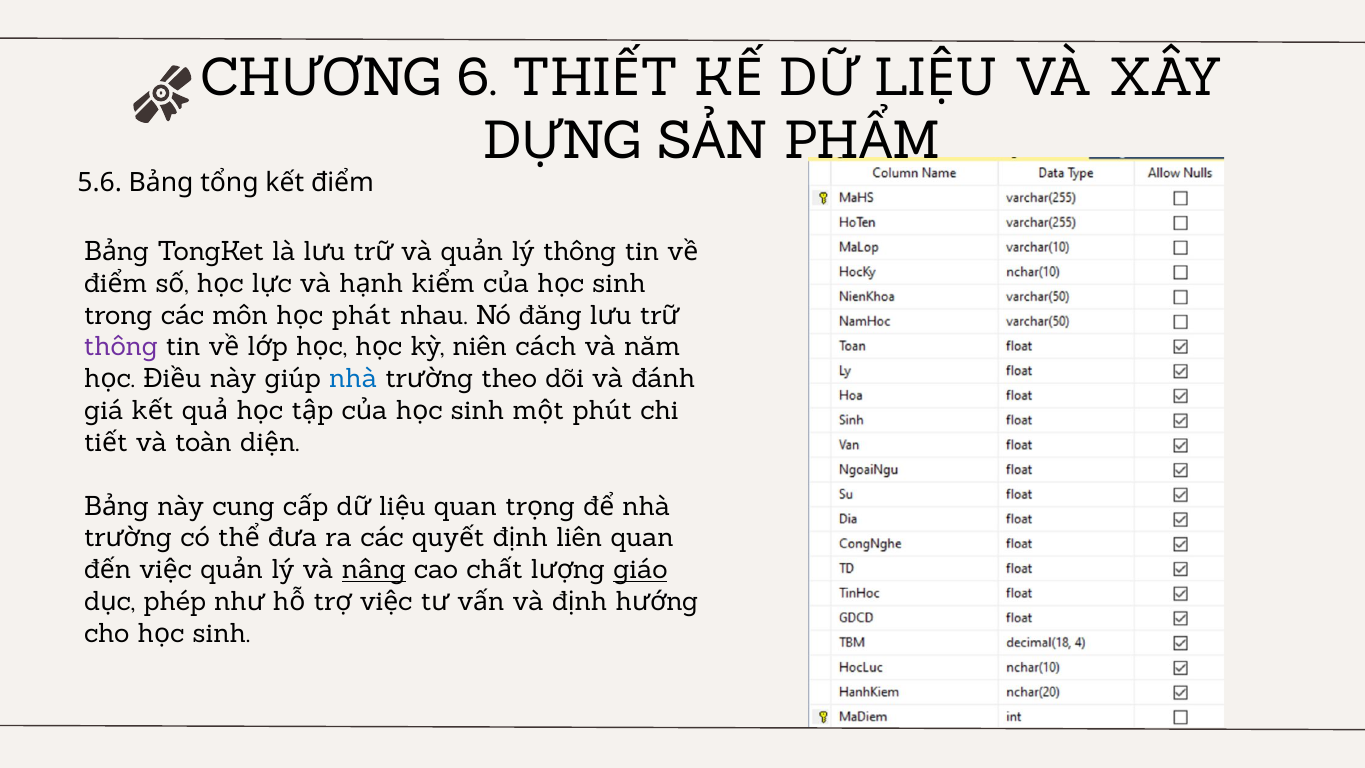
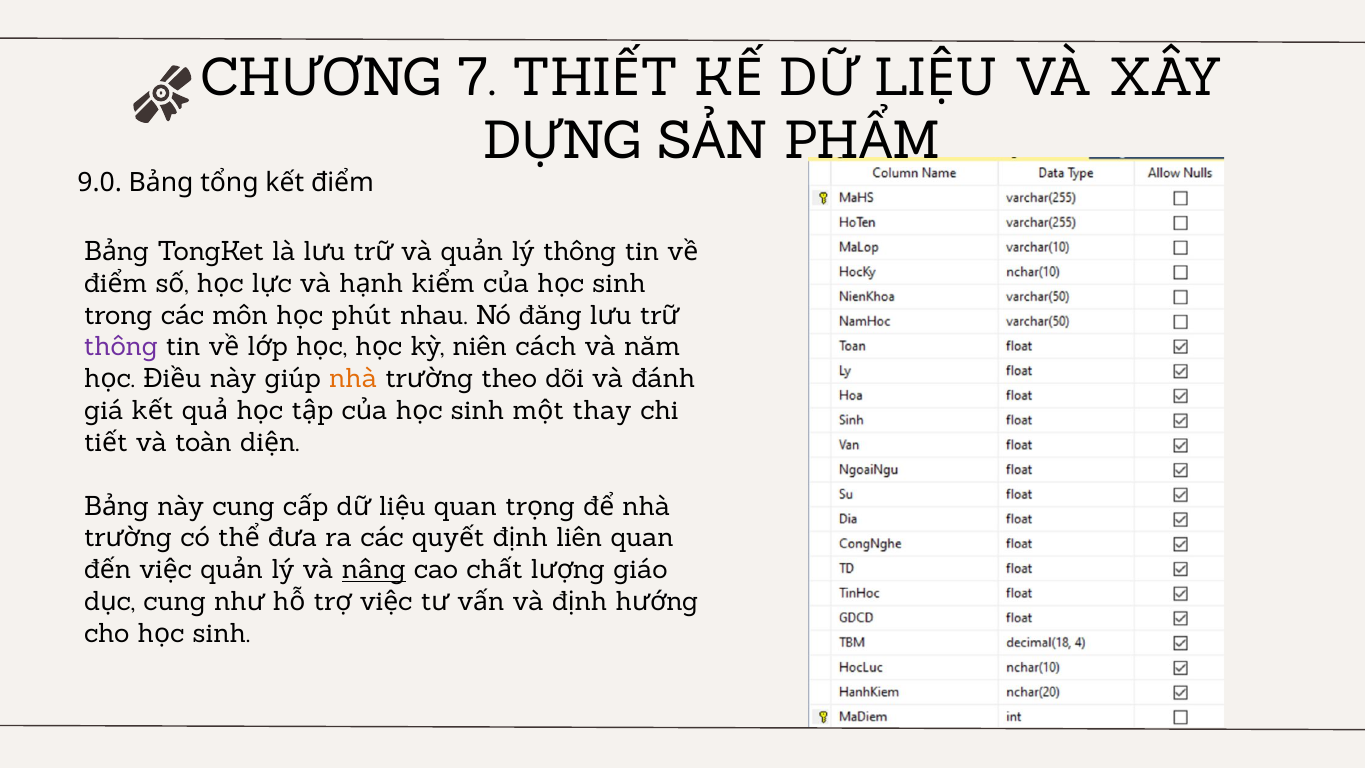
6: 6 -> 7
5.6: 5.6 -> 9.0
phát: phát -> phút
nhà at (353, 379) colour: blue -> orange
phút: phút -> thay
giáo underline: present -> none
phép at (175, 602): phép -> cung
